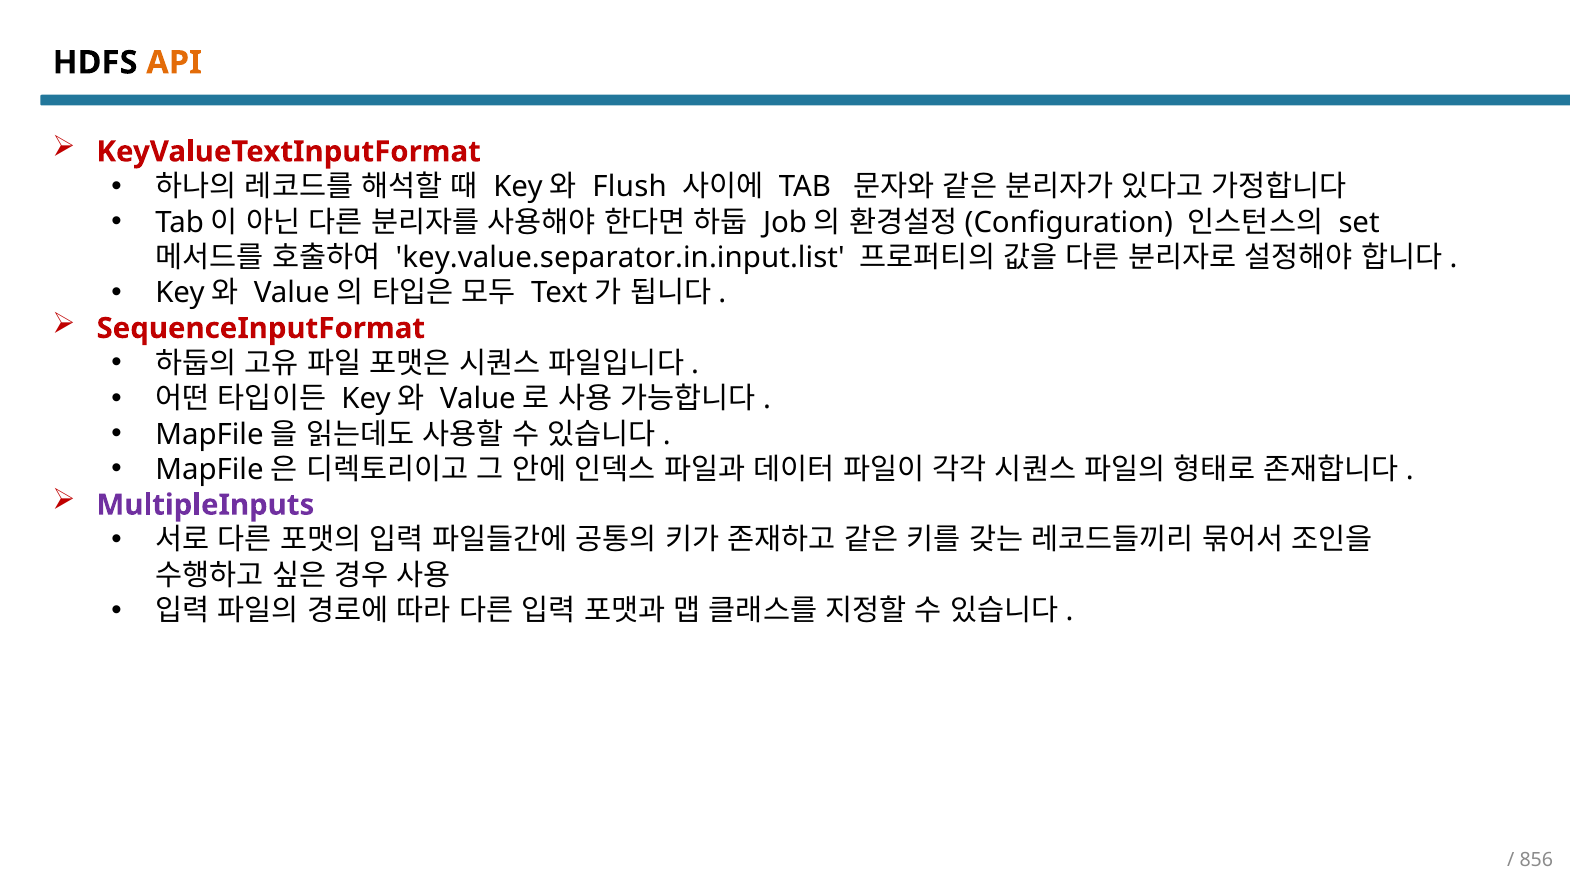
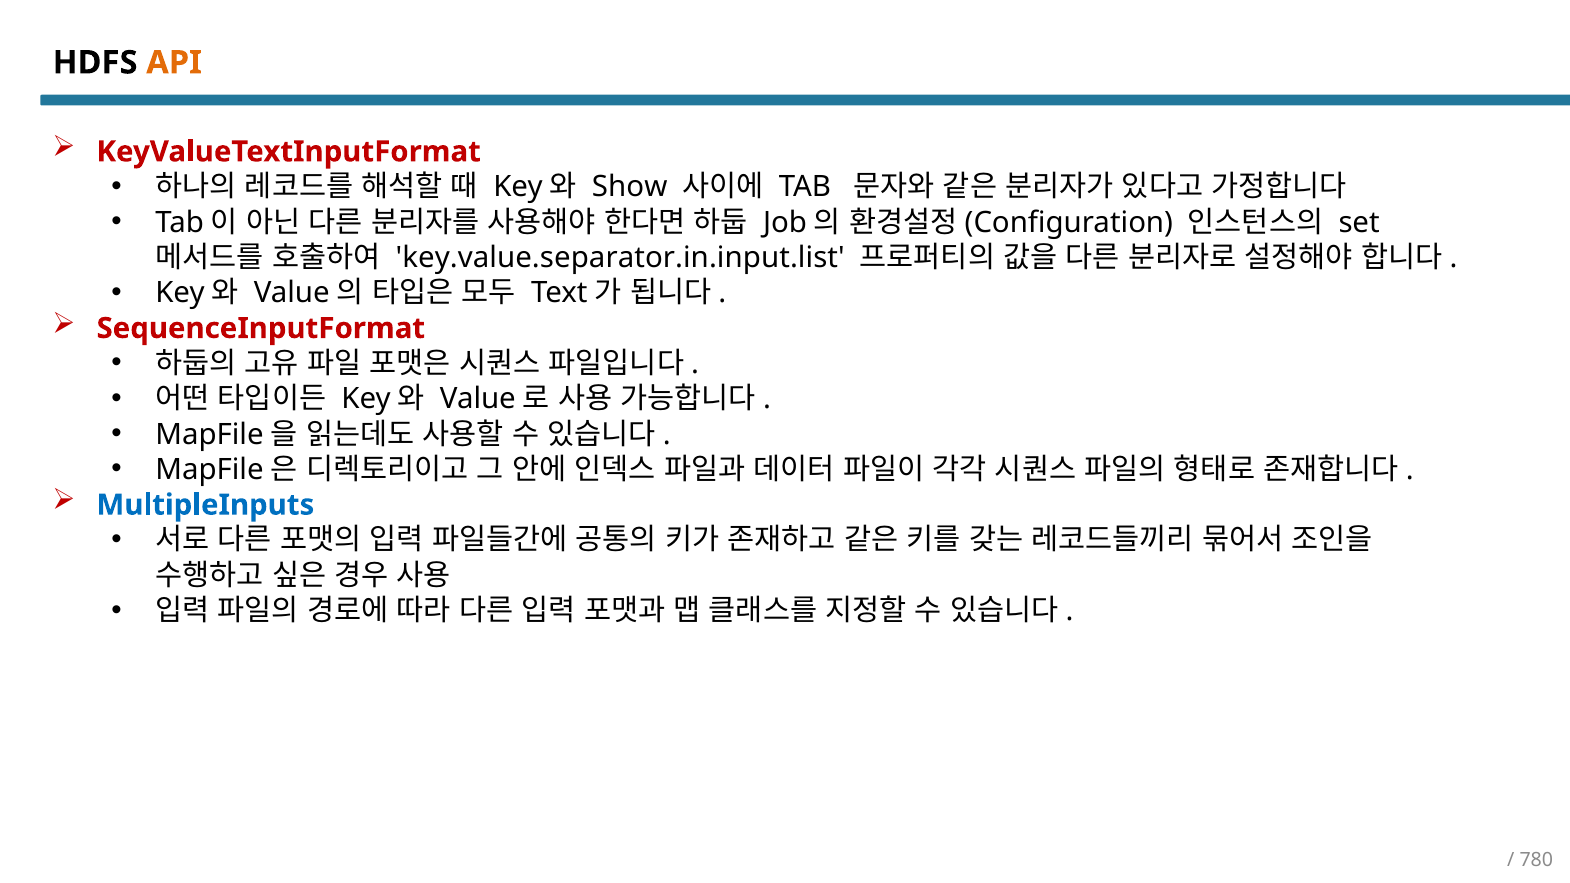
Flush: Flush -> Show
MultipleInputs colour: purple -> blue
856: 856 -> 780
